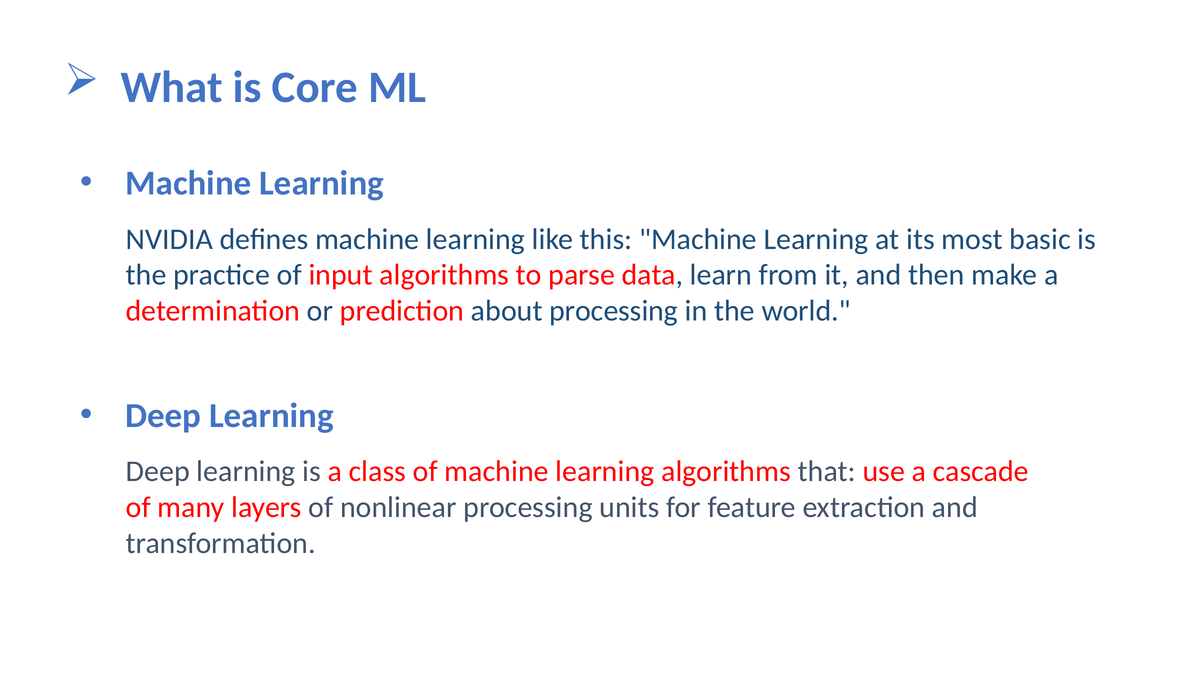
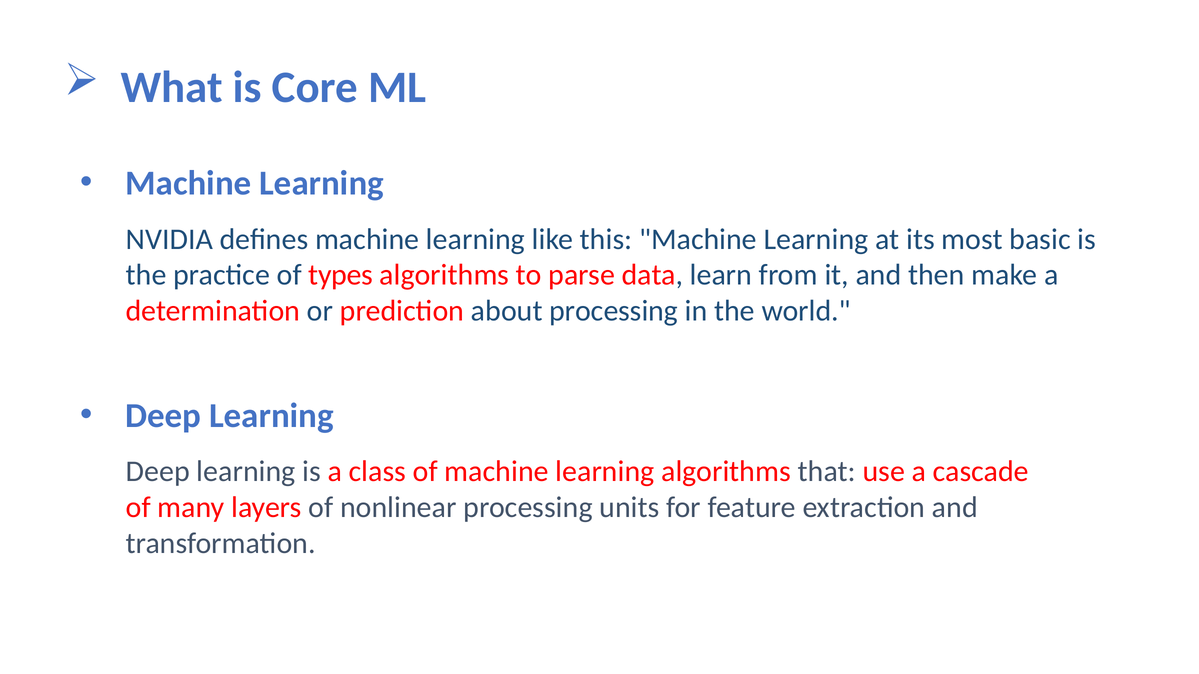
input: input -> types
